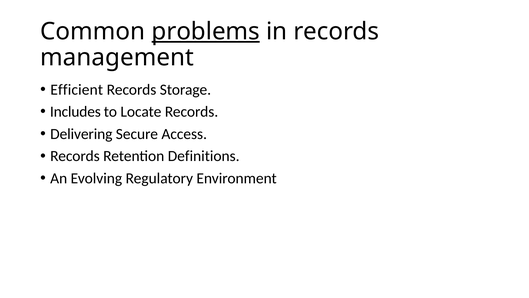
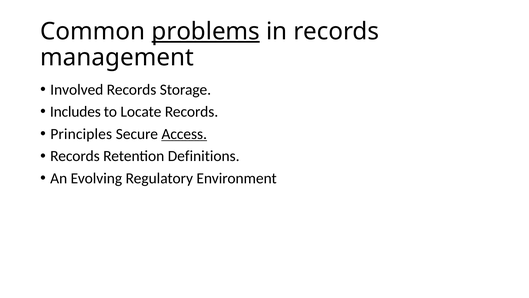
Efficient: Efficient -> Involved
Delivering: Delivering -> Principles
Access underline: none -> present
